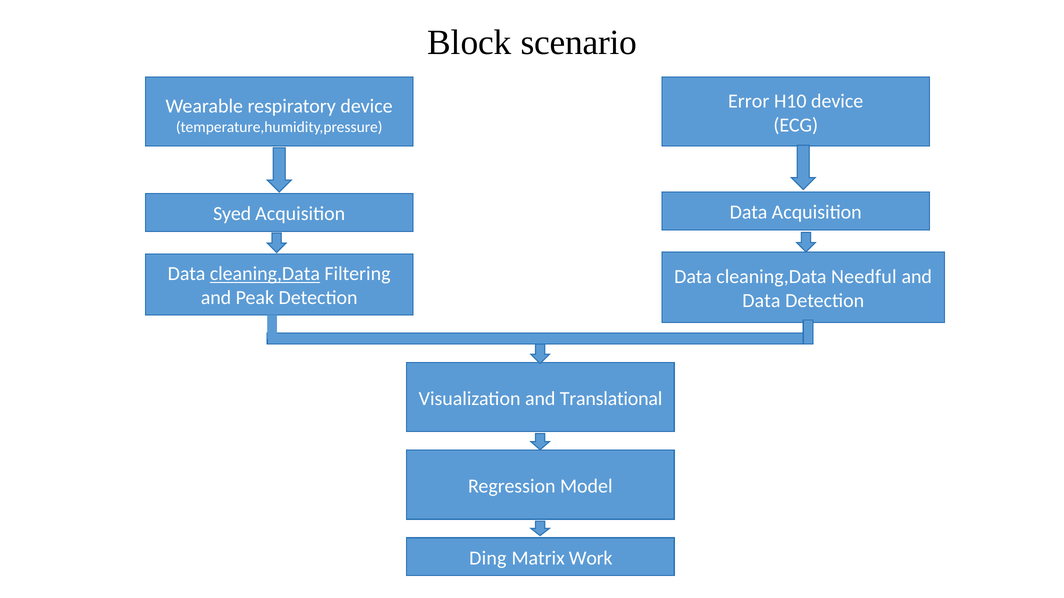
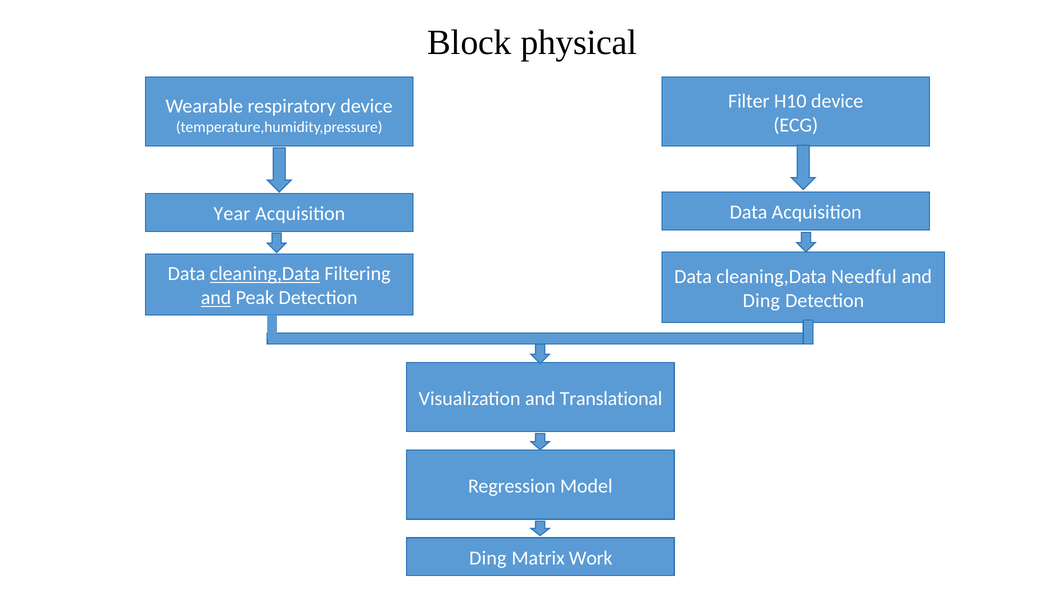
scenario: scenario -> physical
Error: Error -> Filter
Syed: Syed -> Year
and at (216, 298) underline: none -> present
Data at (761, 301): Data -> Ding
